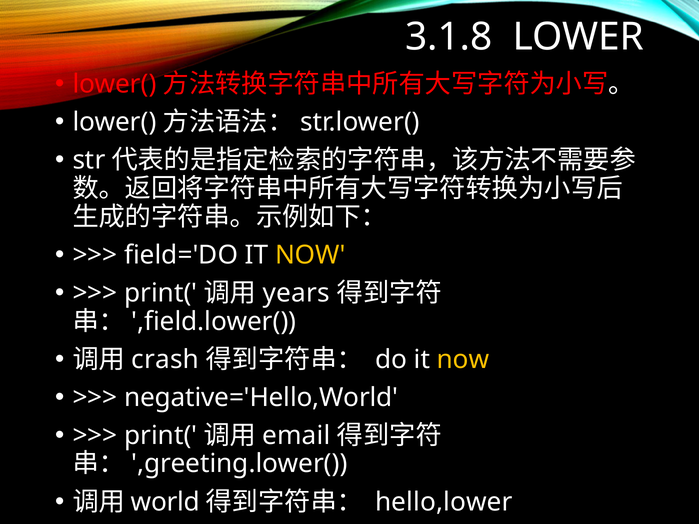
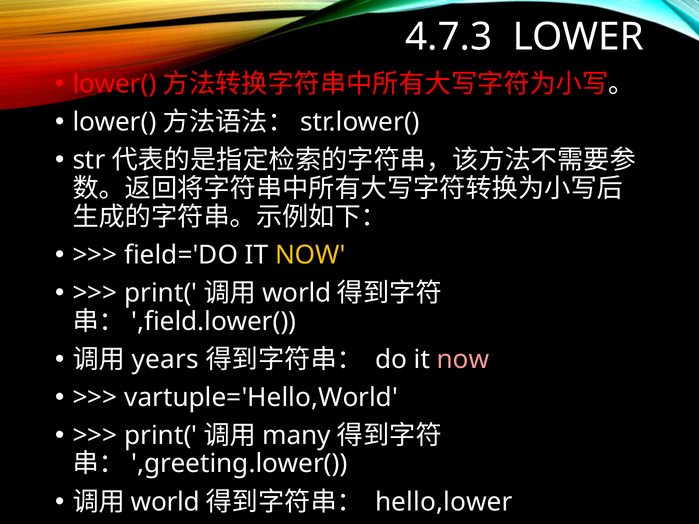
3.1.8: 3.1.8 -> 4.7.3
years at (296, 293): years -> world
crash: crash -> years
now at (463, 360) colour: yellow -> pink
negative='Hello,World: negative='Hello,World -> vartuple='Hello,World
email: email -> many
